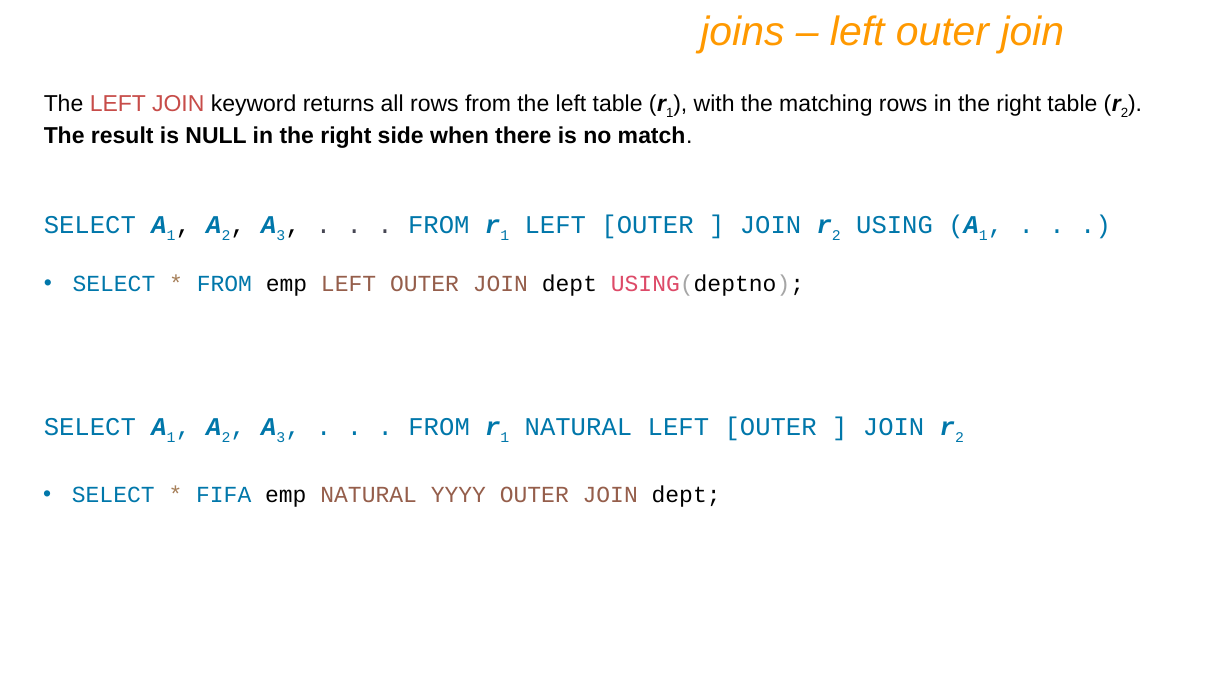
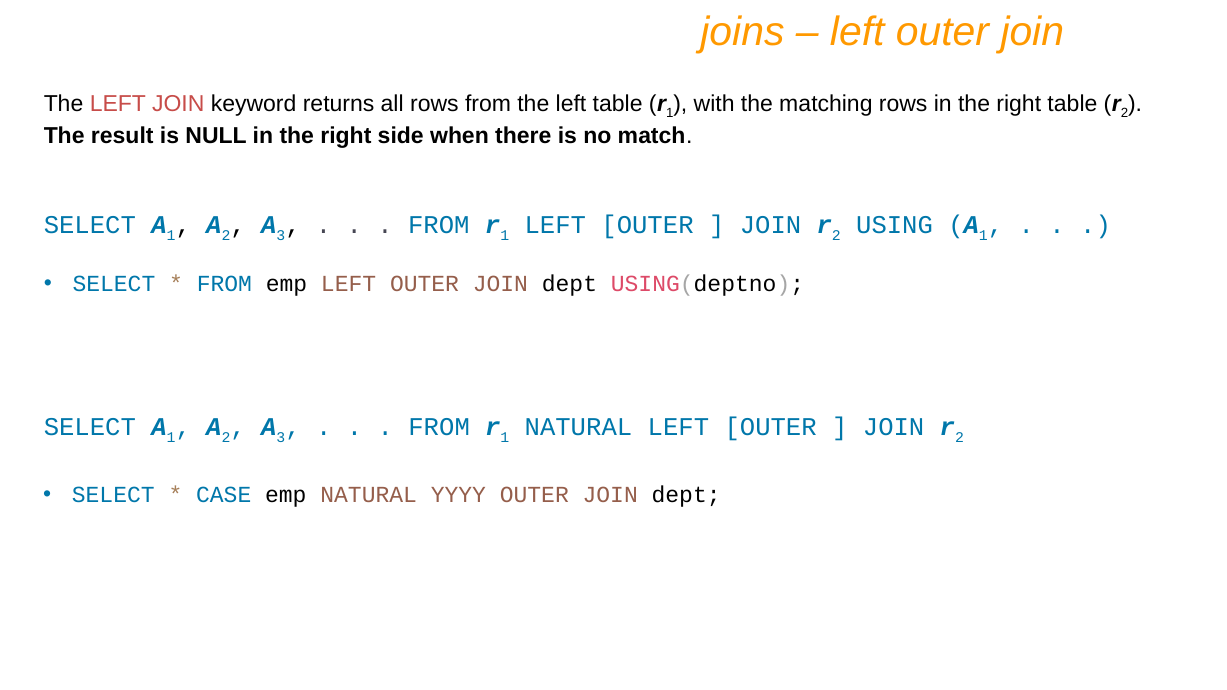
FIFA: FIFA -> CASE
